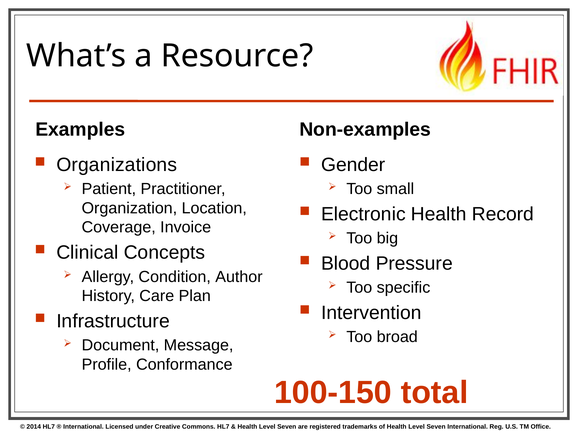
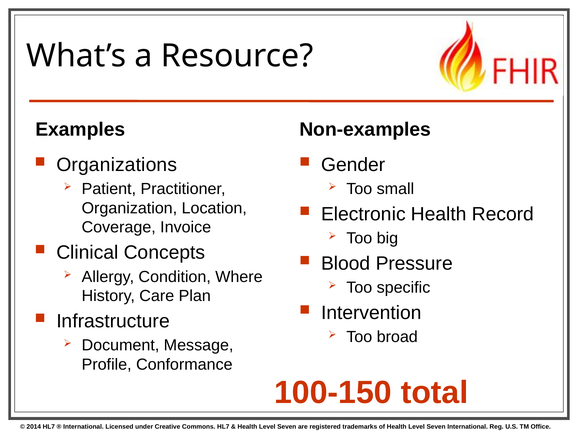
Author: Author -> Where
